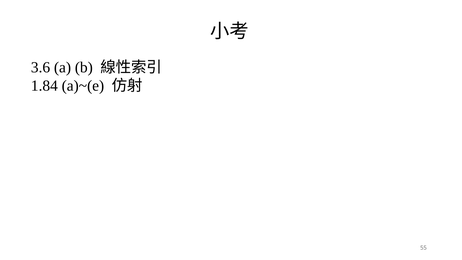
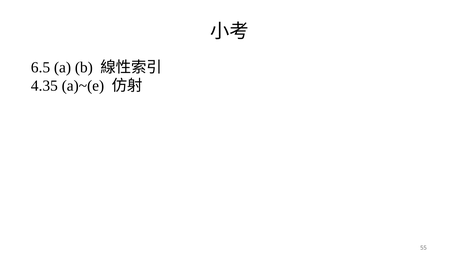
3.6: 3.6 -> 6.5
1.84: 1.84 -> 4.35
